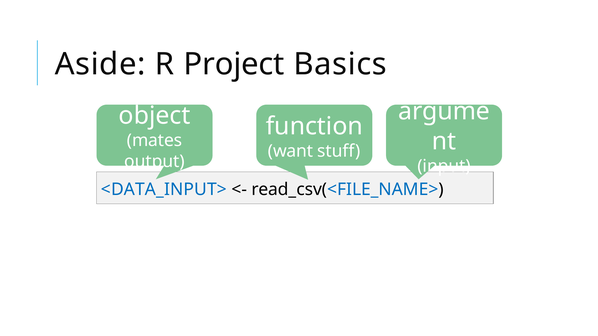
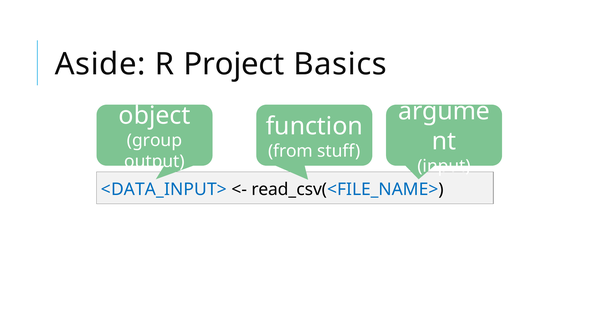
mates: mates -> group
want: want -> from
